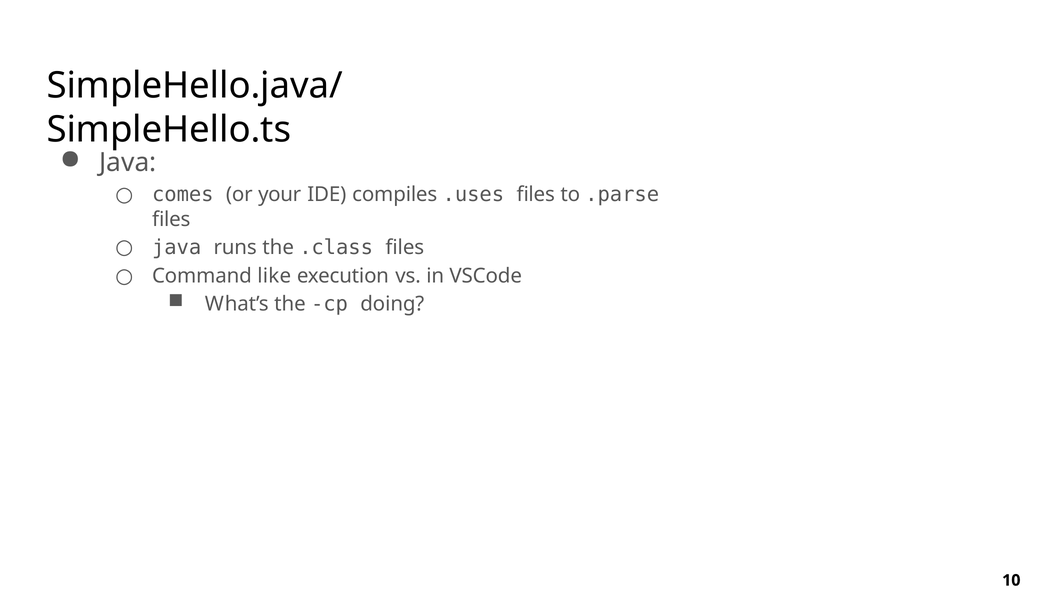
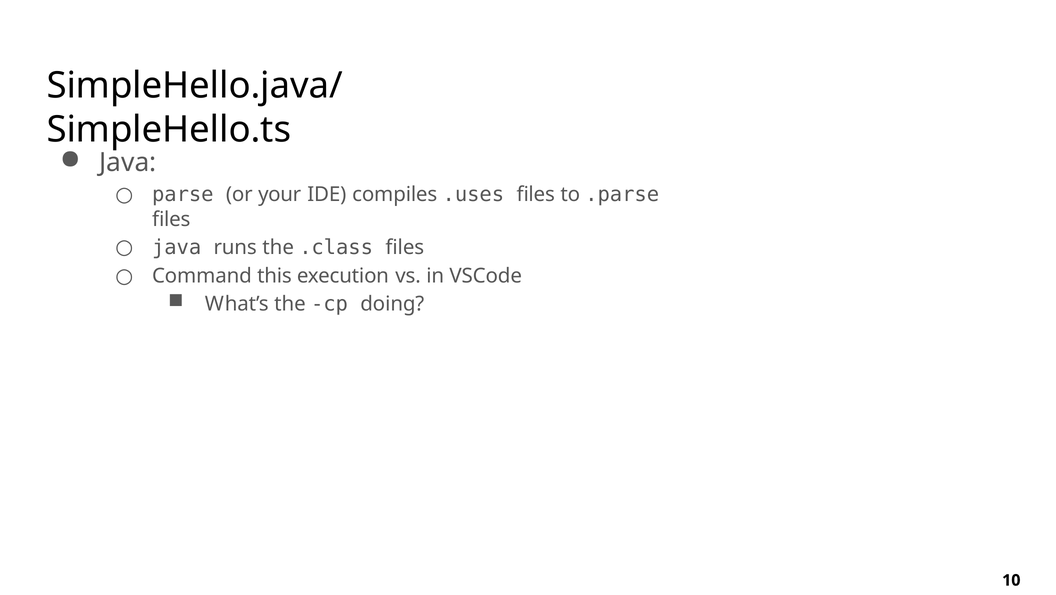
comes: comes -> parse
like: like -> this
